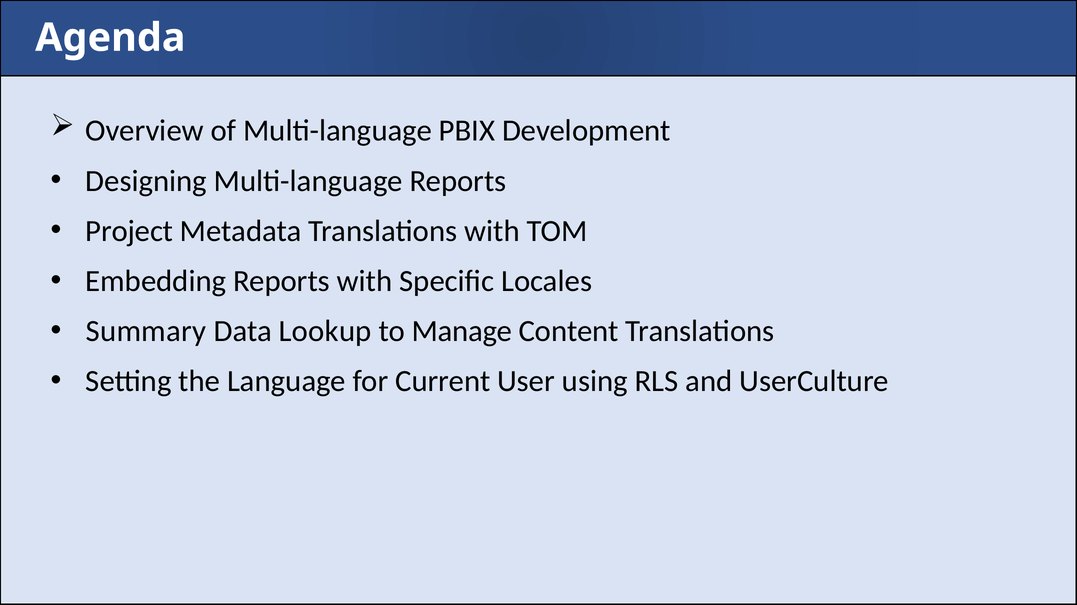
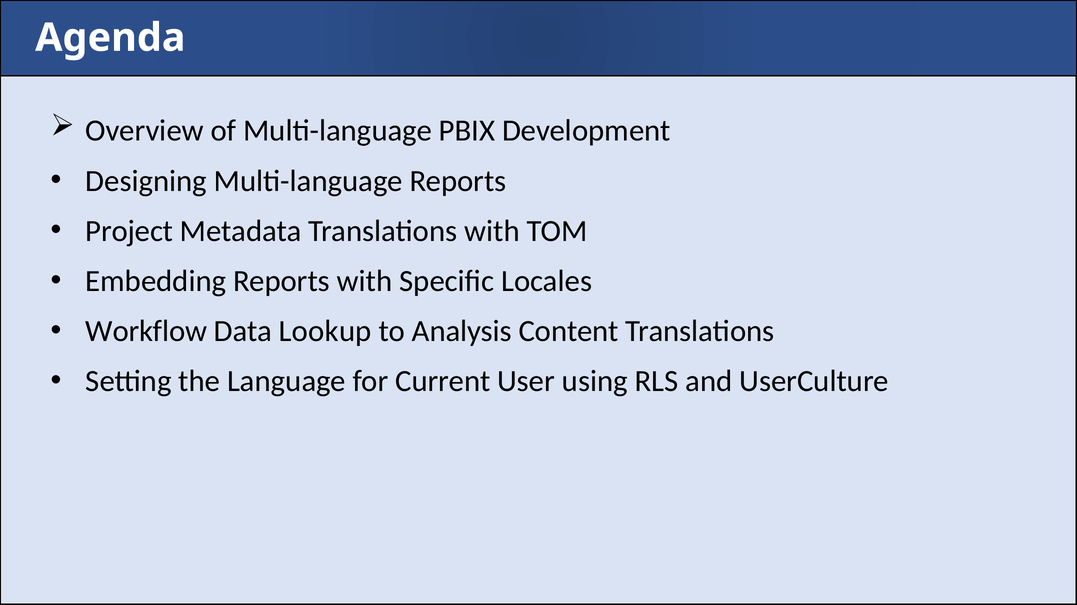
Summary: Summary -> Workflow
Manage: Manage -> Analysis
